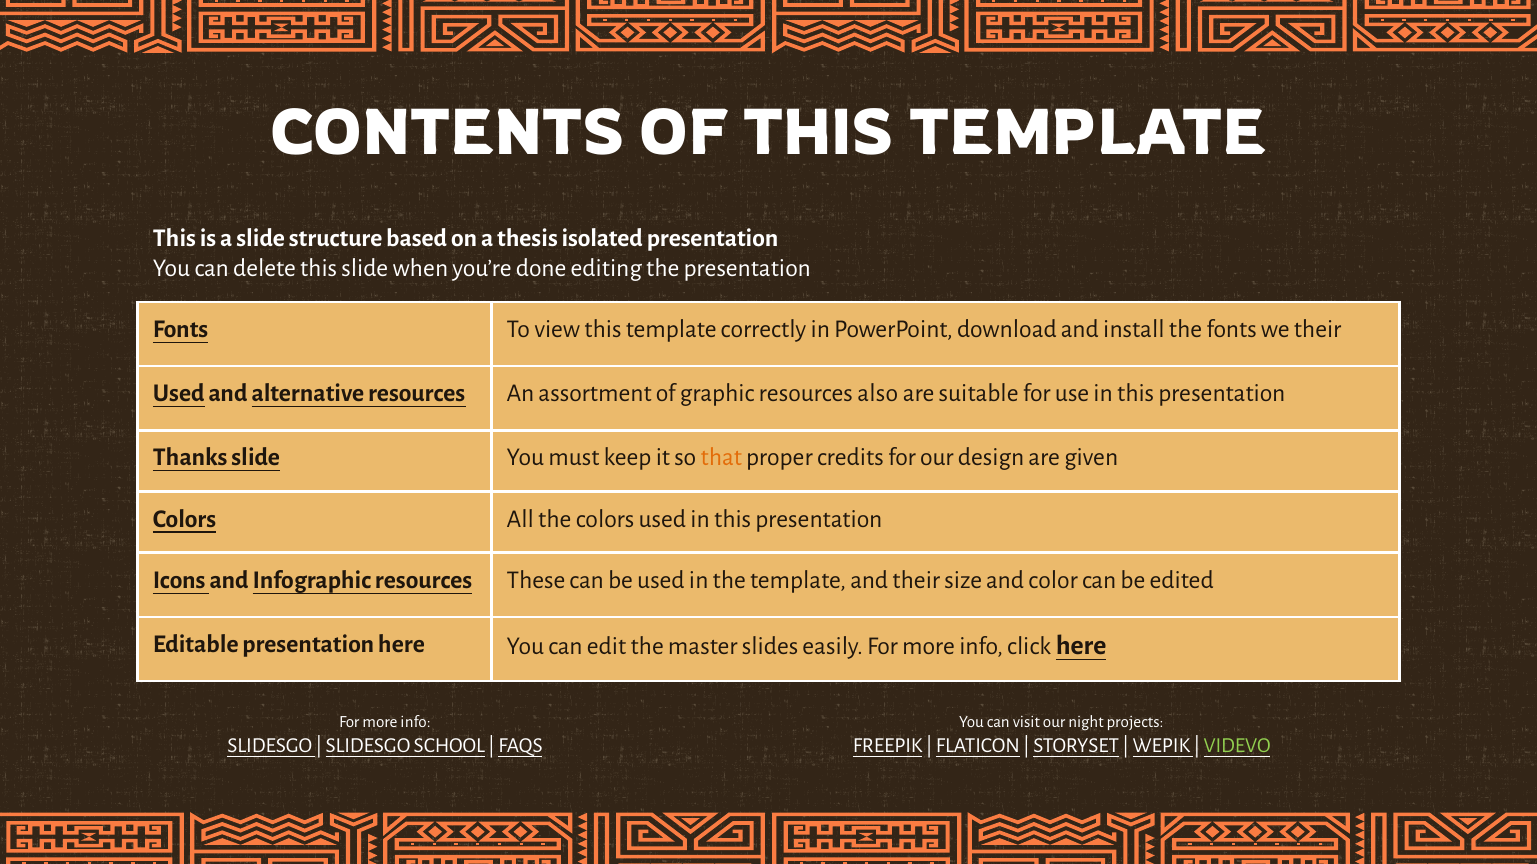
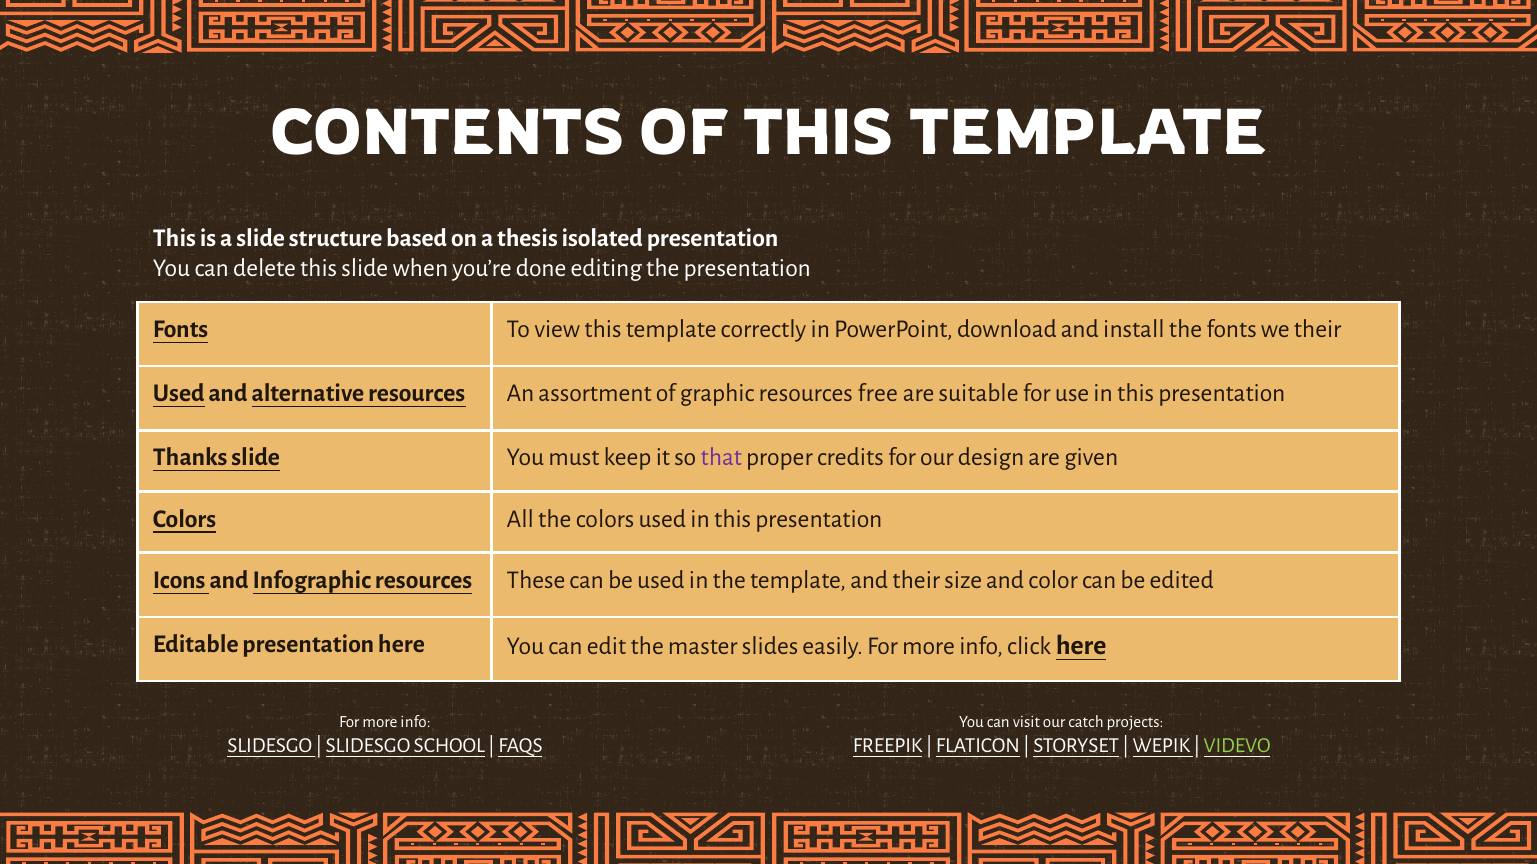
also: also -> free
that colour: orange -> purple
night: night -> catch
